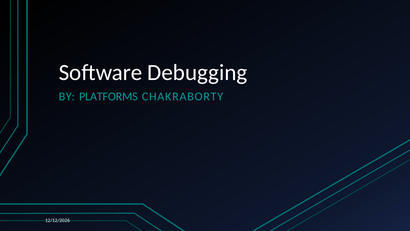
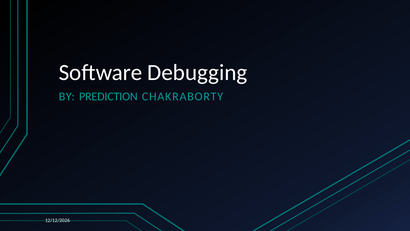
PLATFORMS: PLATFORMS -> PREDICTION
